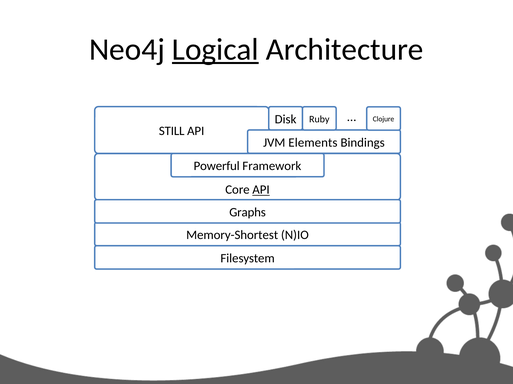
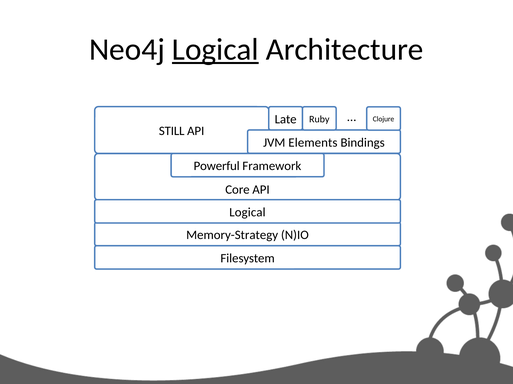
Disk: Disk -> Late
API at (261, 190) underline: present -> none
Graphs at (248, 213): Graphs -> Logical
Memory-Shortest: Memory-Shortest -> Memory-Strategy
